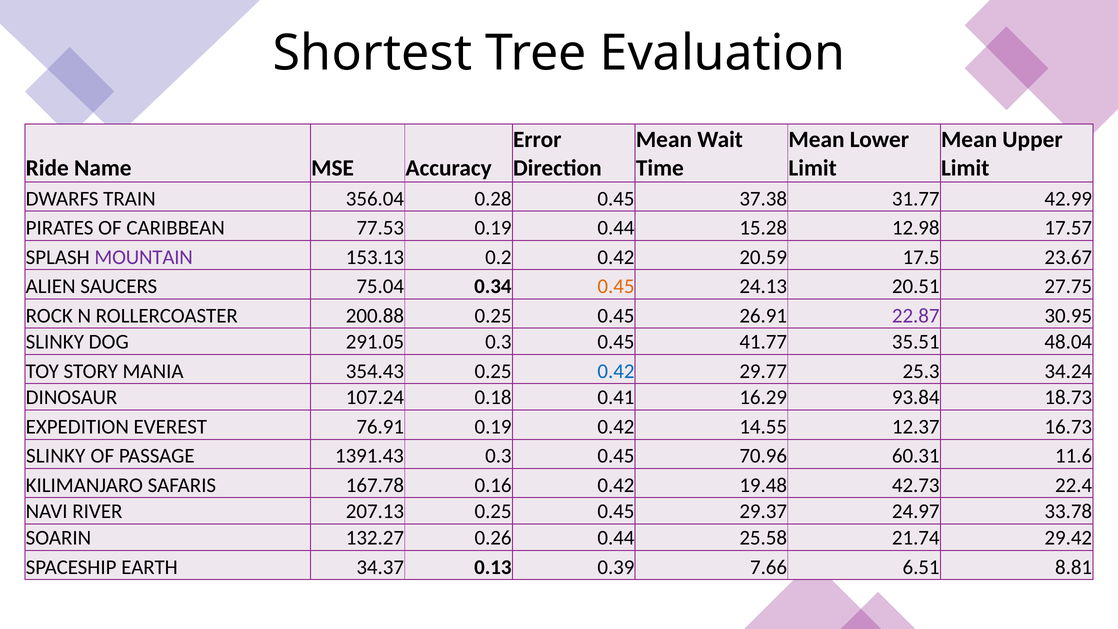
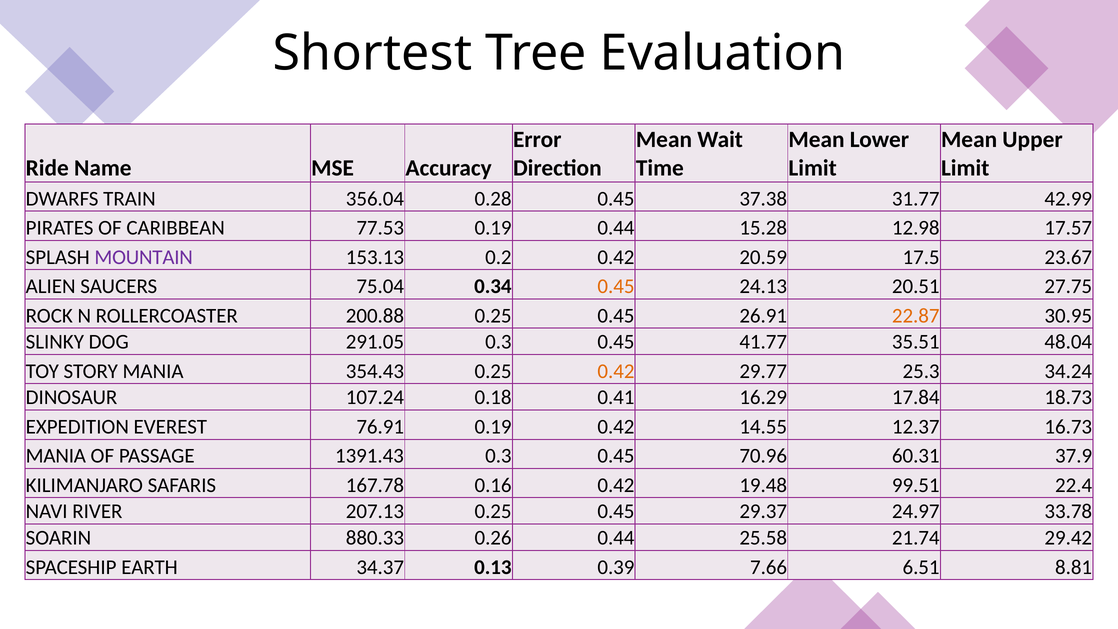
22.87 colour: purple -> orange
0.42 at (616, 371) colour: blue -> orange
93.84: 93.84 -> 17.84
SLINKY at (56, 456): SLINKY -> MANIA
11.6: 11.6 -> 37.9
42.73: 42.73 -> 99.51
132.27: 132.27 -> 880.33
